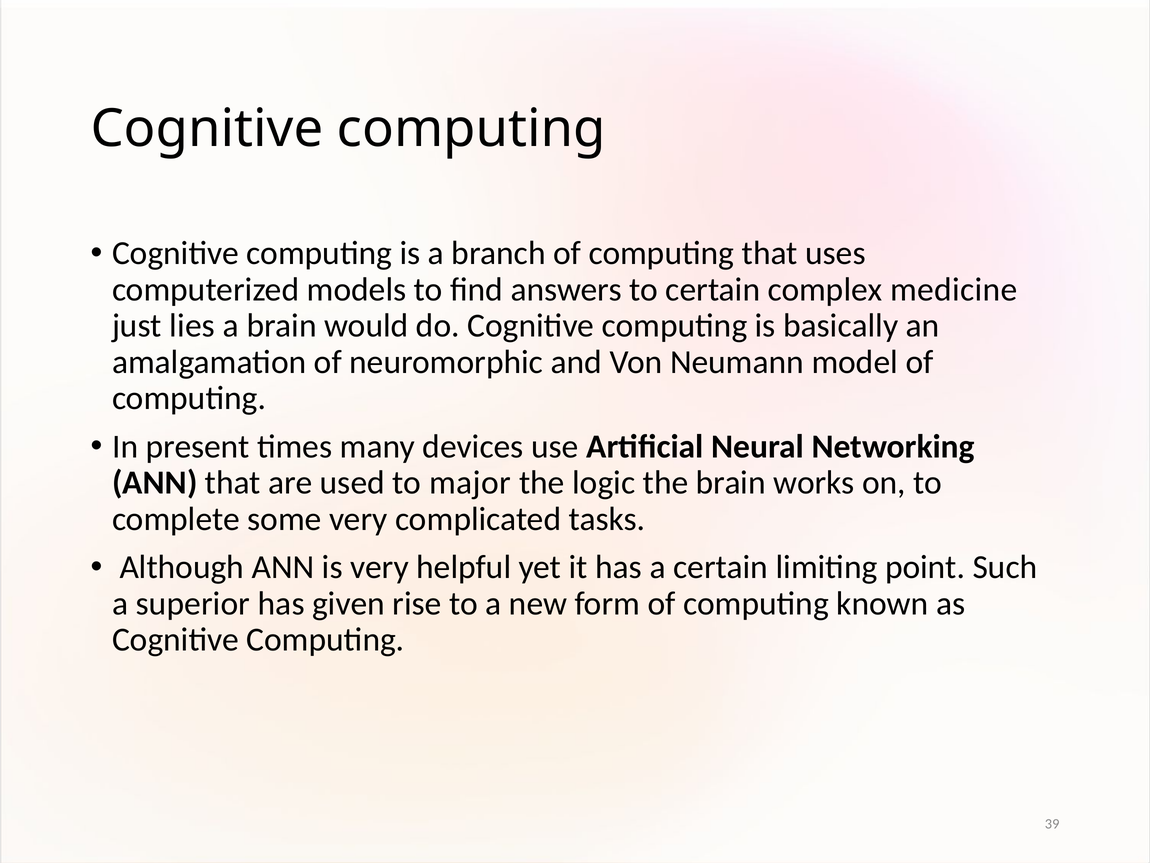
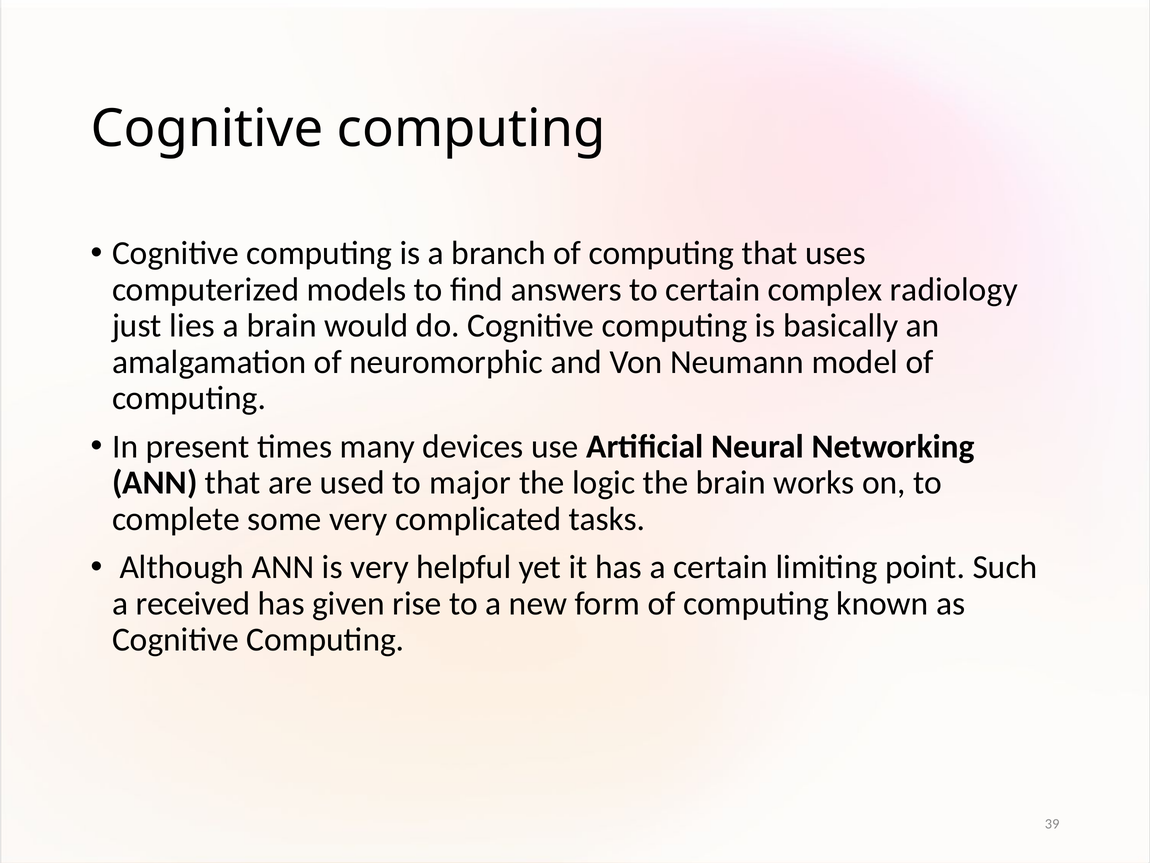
medicine: medicine -> radiology
superior: superior -> received
